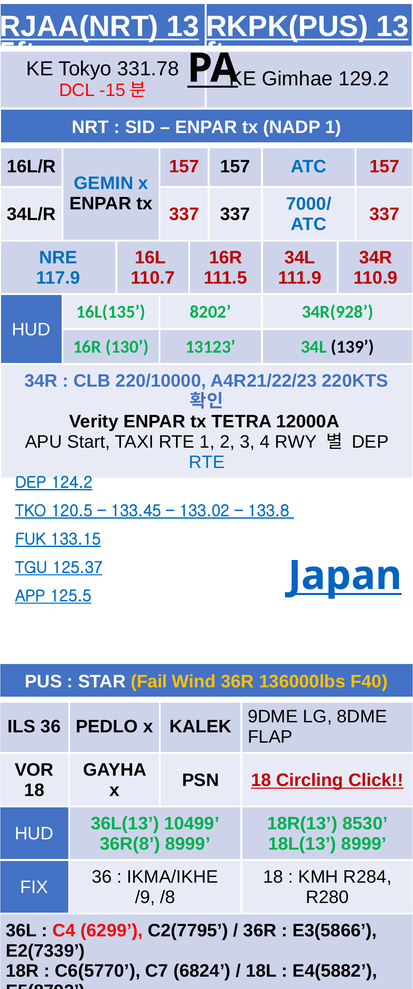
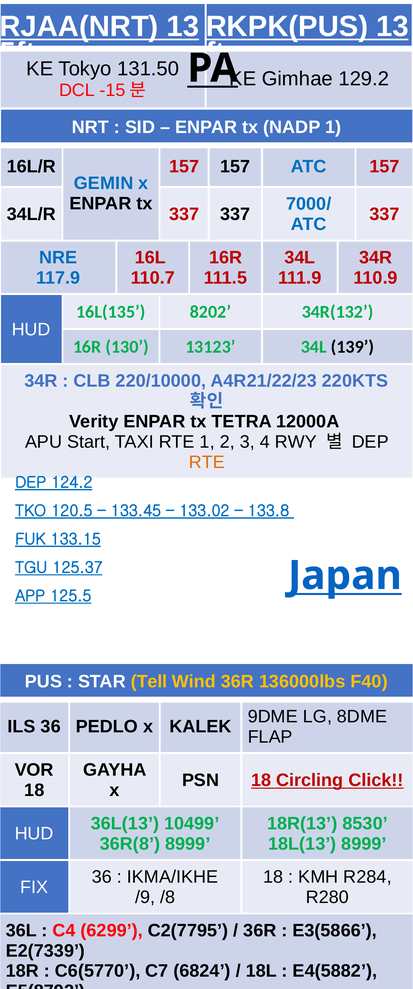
331.78: 331.78 -> 131.50
34R(928: 34R(928 -> 34R(132
RTE at (207, 462) colour: blue -> orange
Fail: Fail -> Tell
